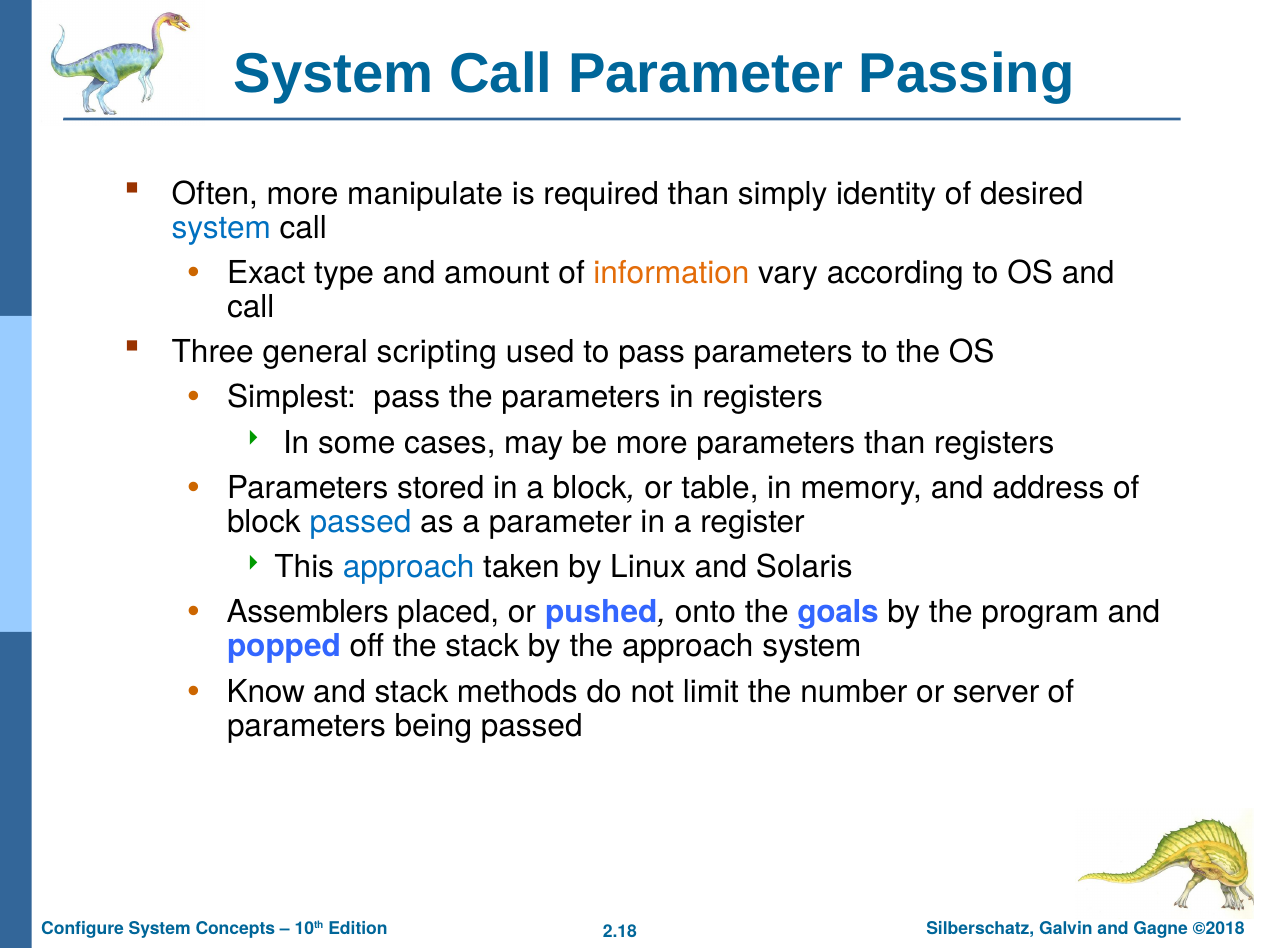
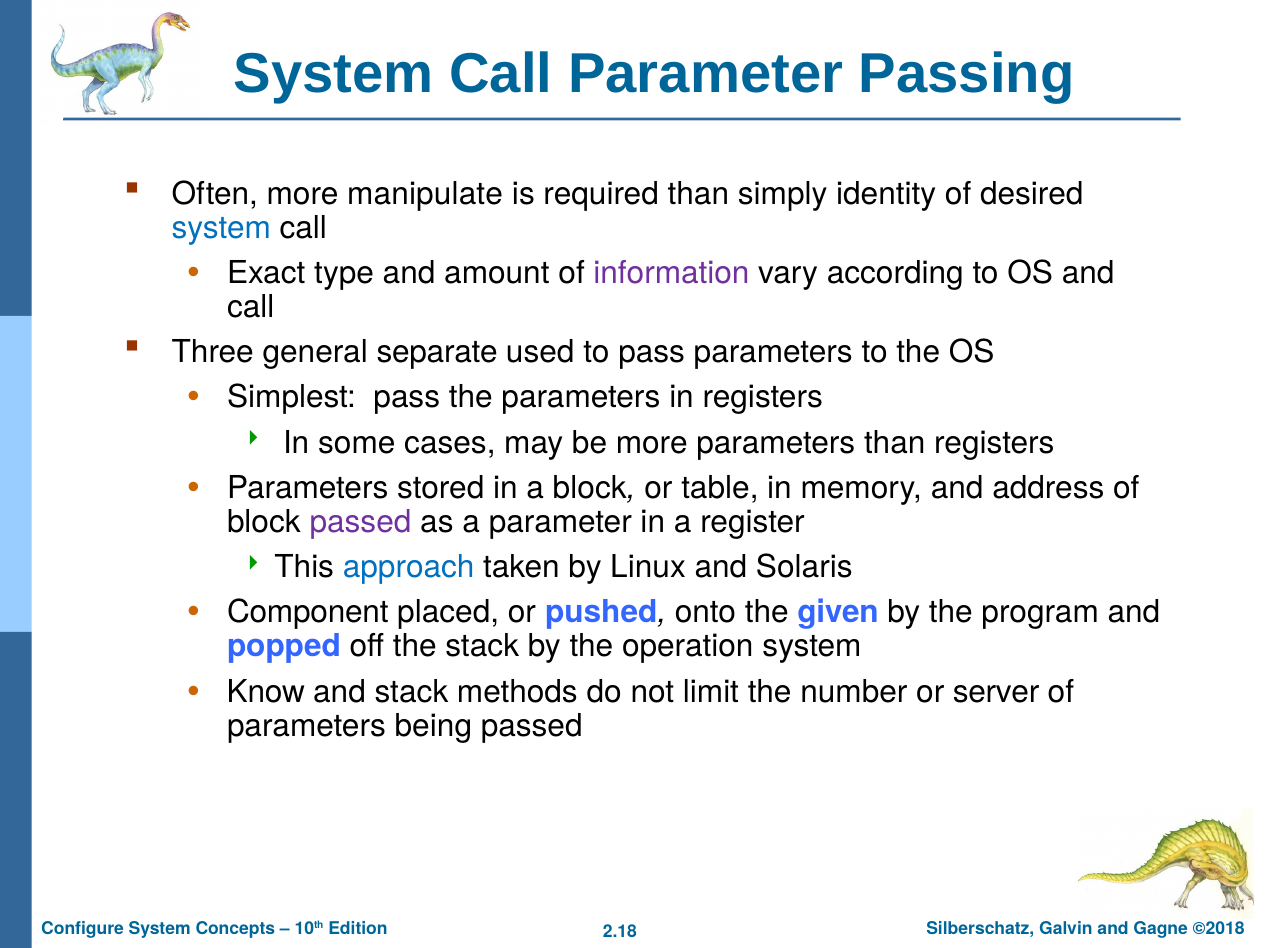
information colour: orange -> purple
scripting: scripting -> separate
passed at (360, 522) colour: blue -> purple
Assemblers: Assemblers -> Component
goals: goals -> given
the approach: approach -> operation
